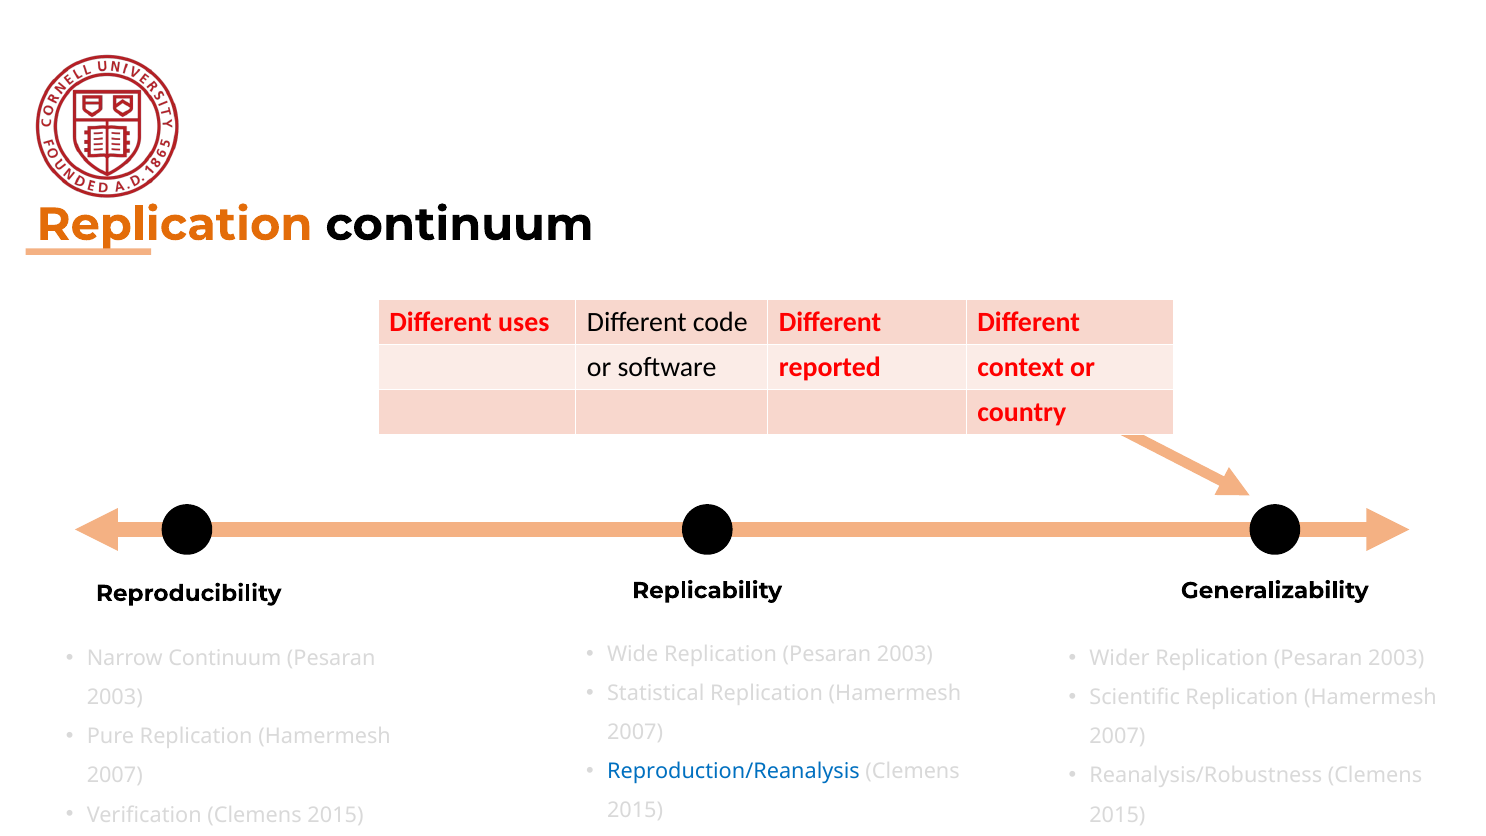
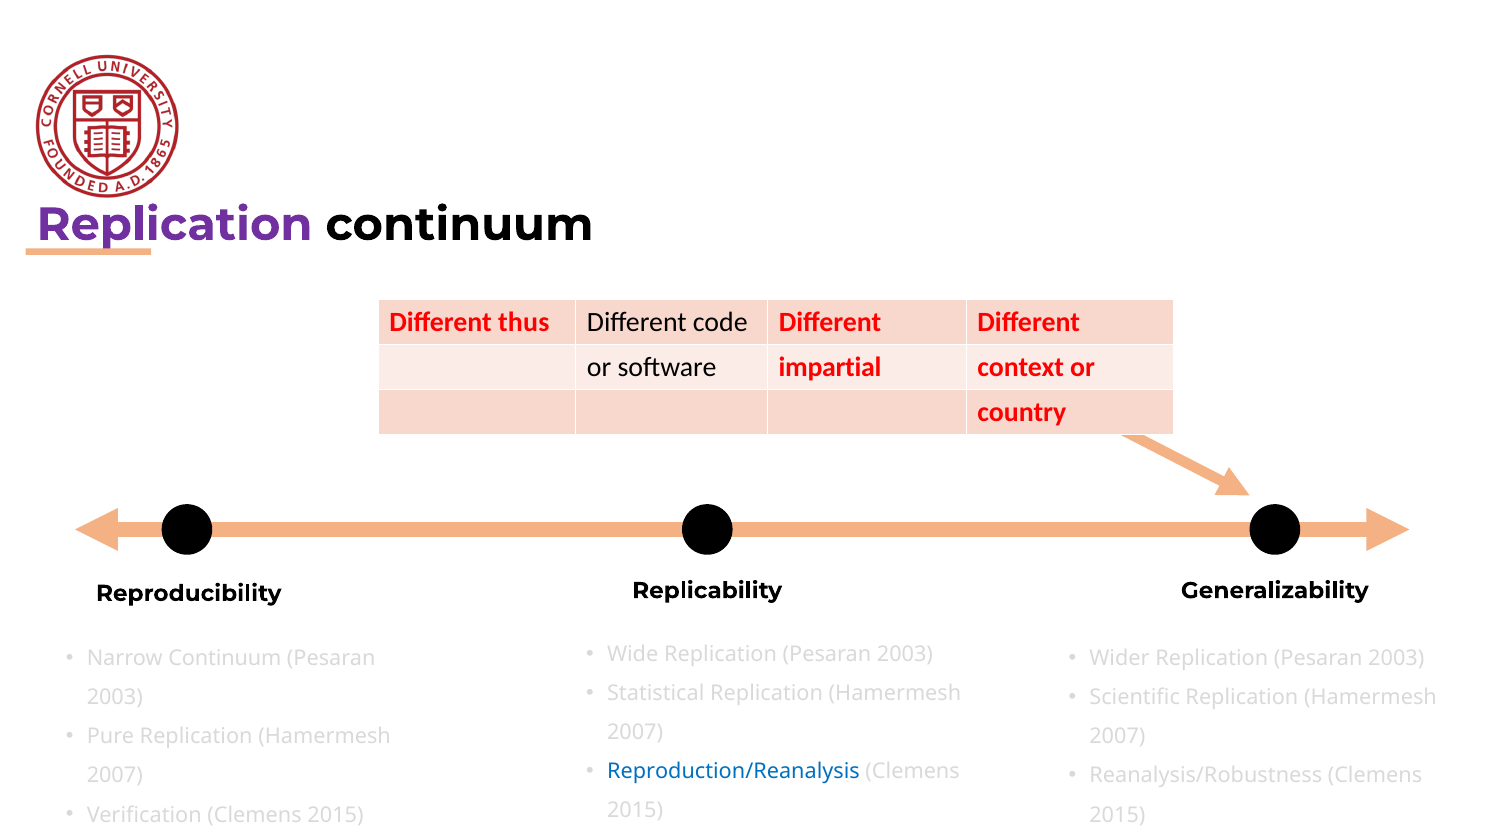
Replication at (174, 225) colour: orange -> purple
uses: uses -> thus
reported: reported -> impartial
